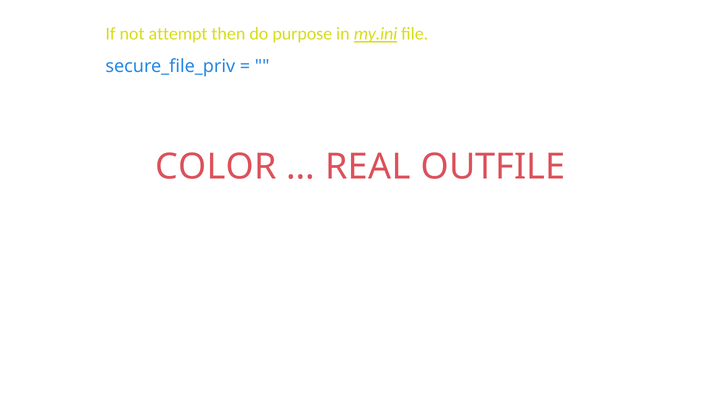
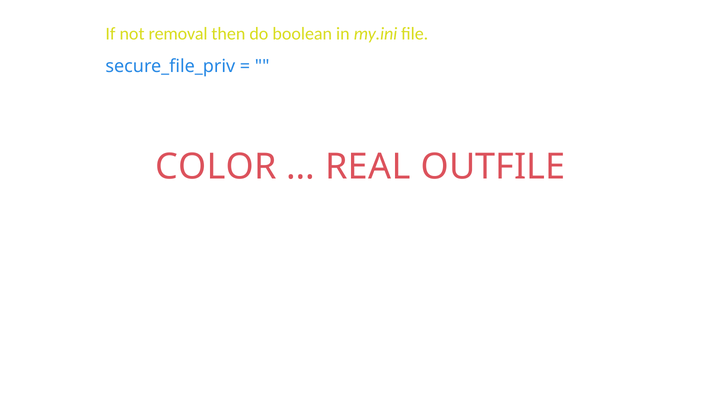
attempt: attempt -> removal
purpose: purpose -> boolean
my.ini underline: present -> none
